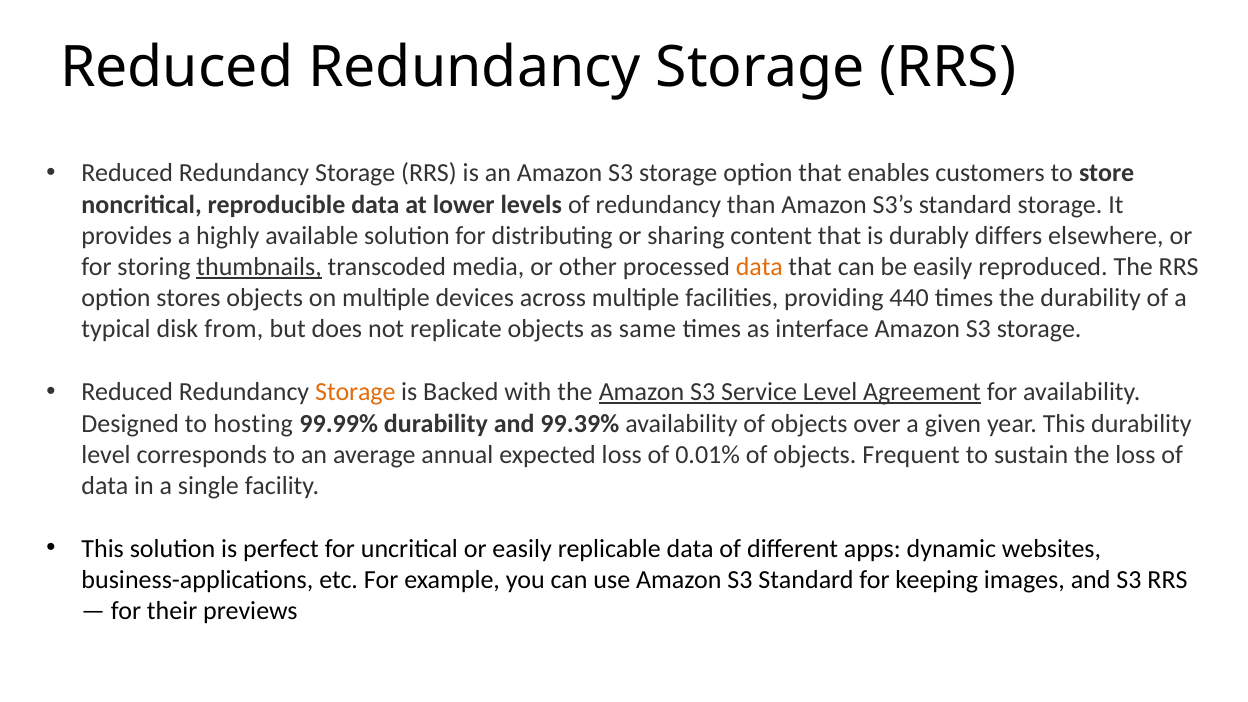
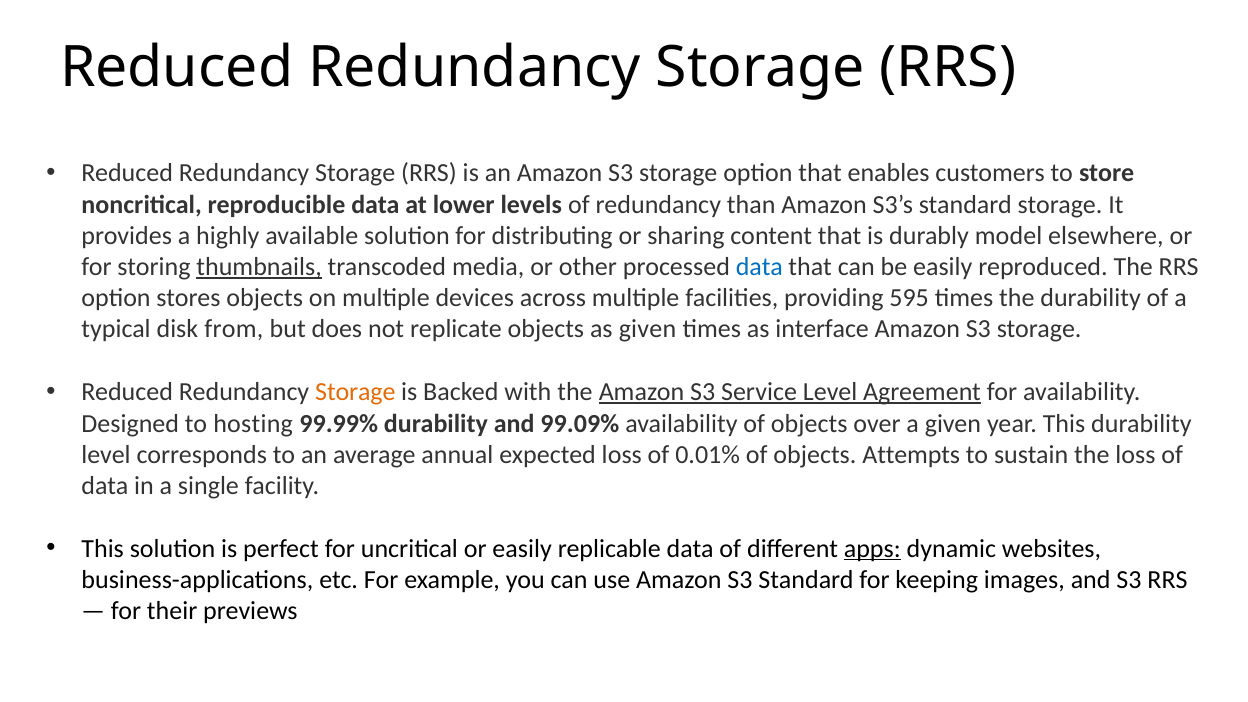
differs: differs -> model
data at (759, 267) colour: orange -> blue
440: 440 -> 595
as same: same -> given
99.39%: 99.39% -> 99.09%
Frequent: Frequent -> Attempts
apps underline: none -> present
